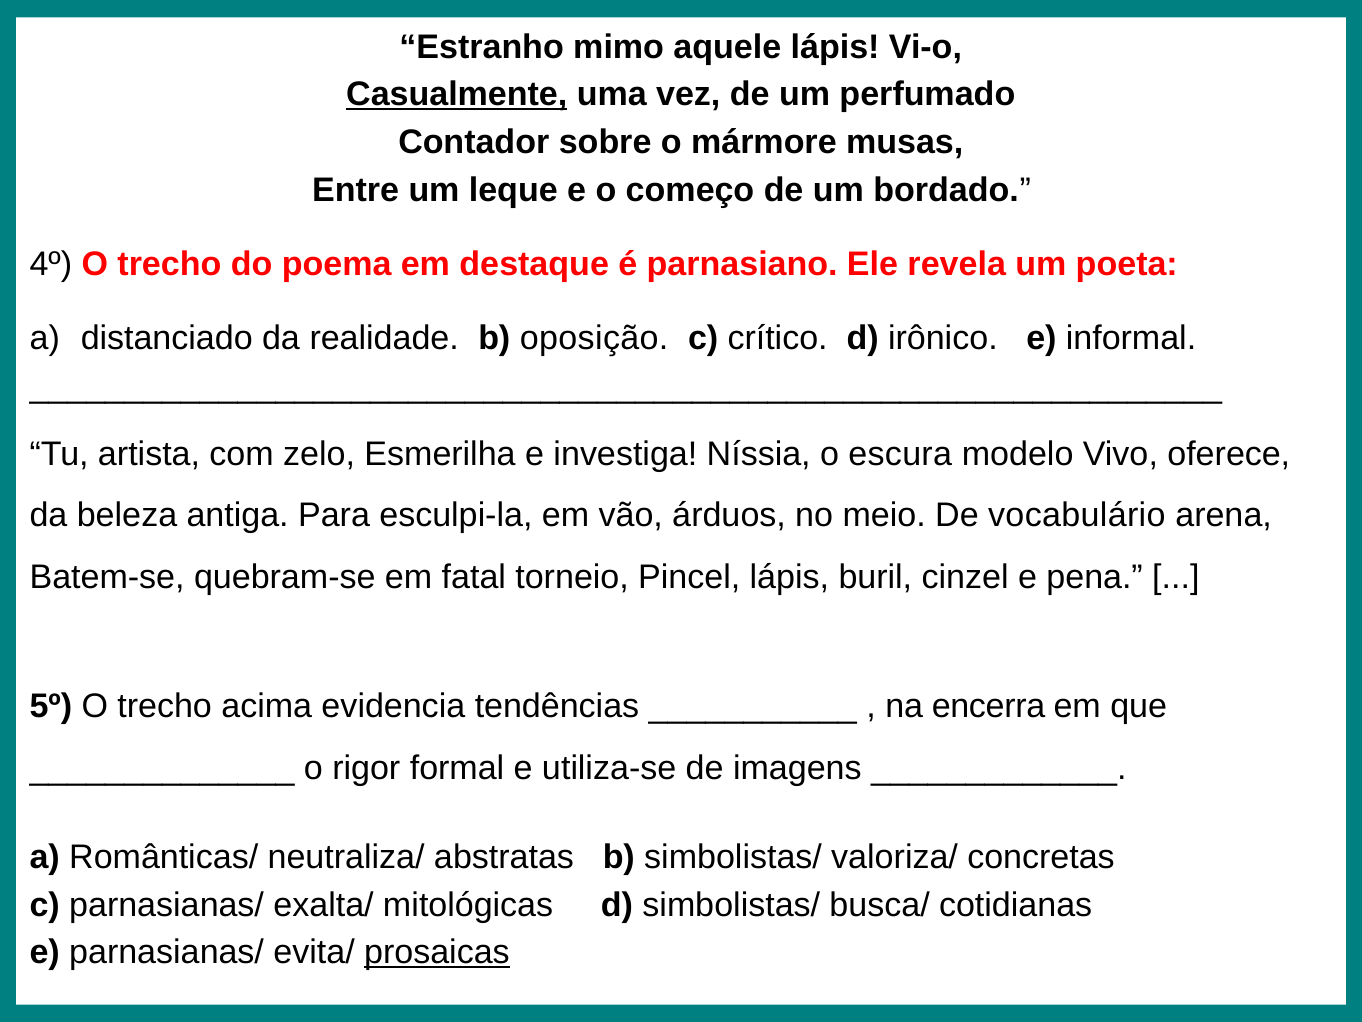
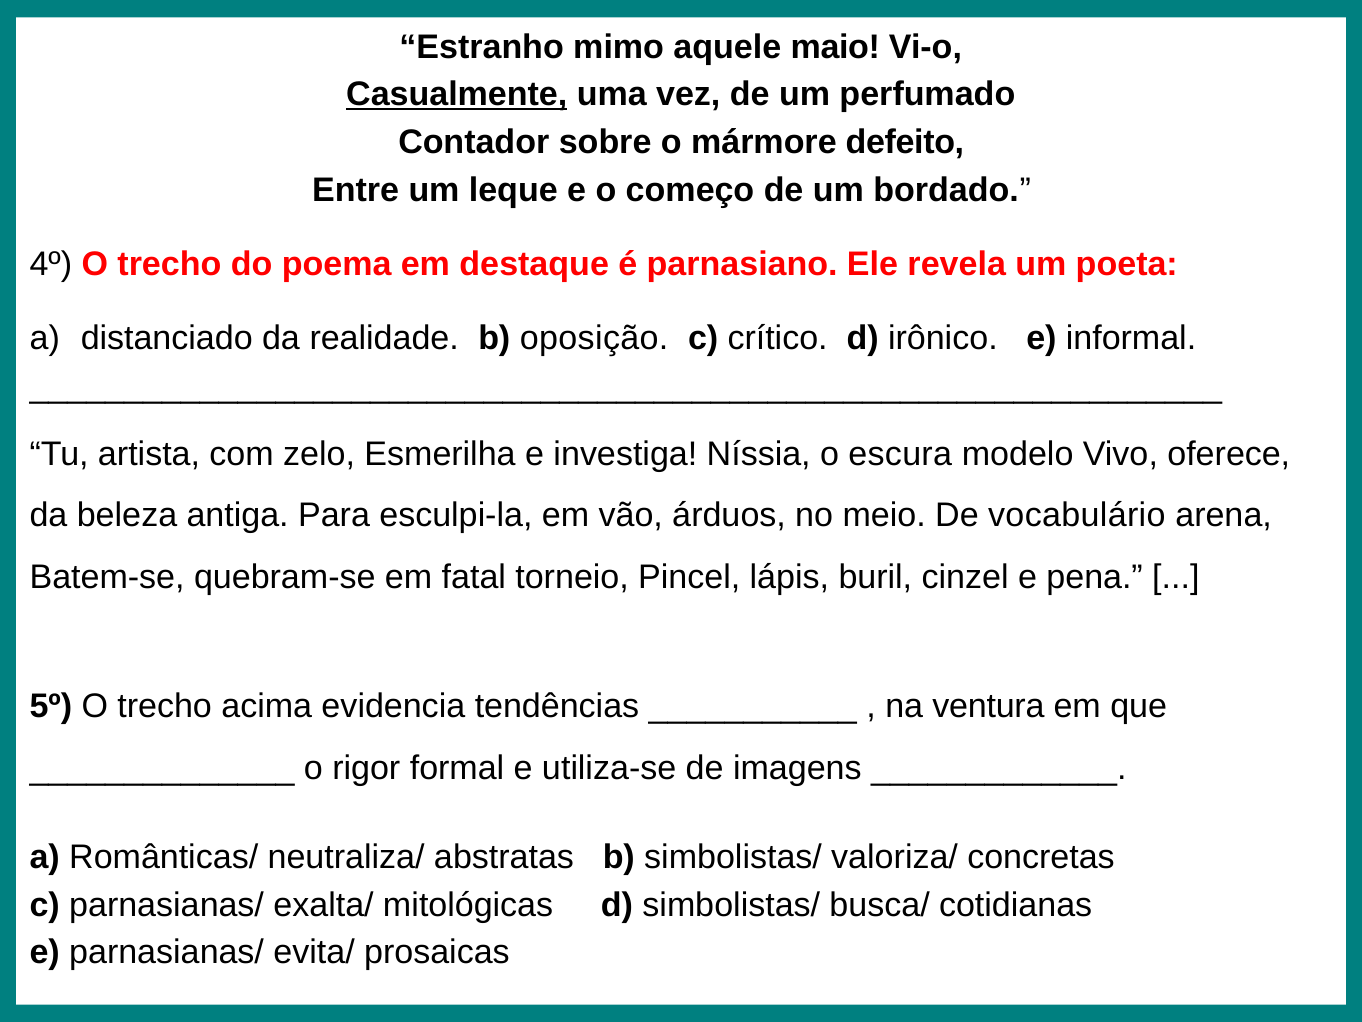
aquele lápis: lápis -> maio
musas: musas -> defeito
encerra: encerra -> ventura
prosaicas underline: present -> none
